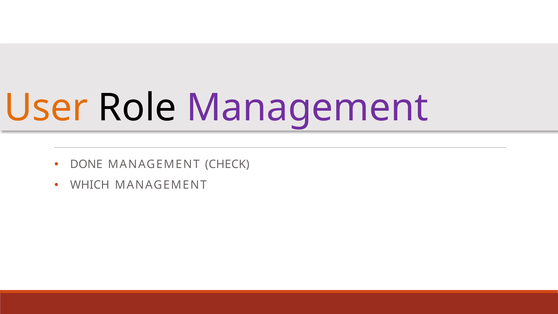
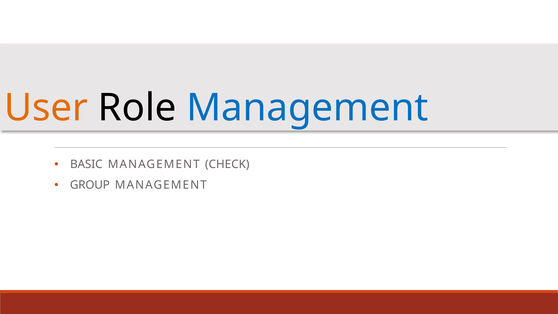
Management at (307, 108) colour: purple -> blue
DONE: DONE -> BASIC
WHICH: WHICH -> GROUP
